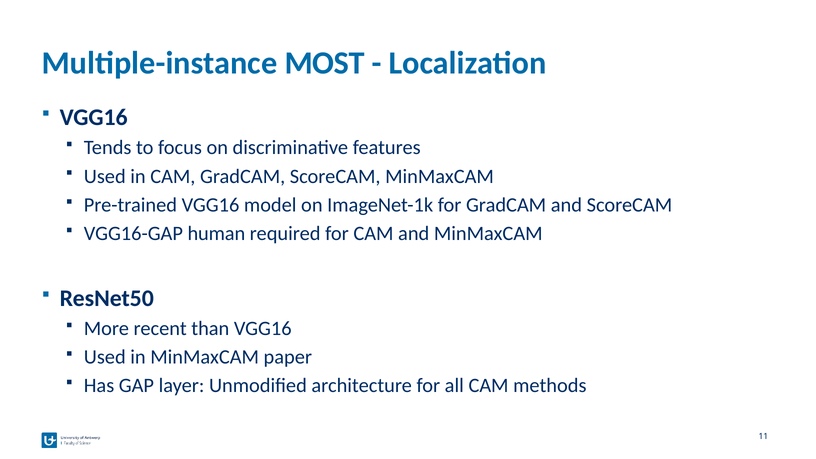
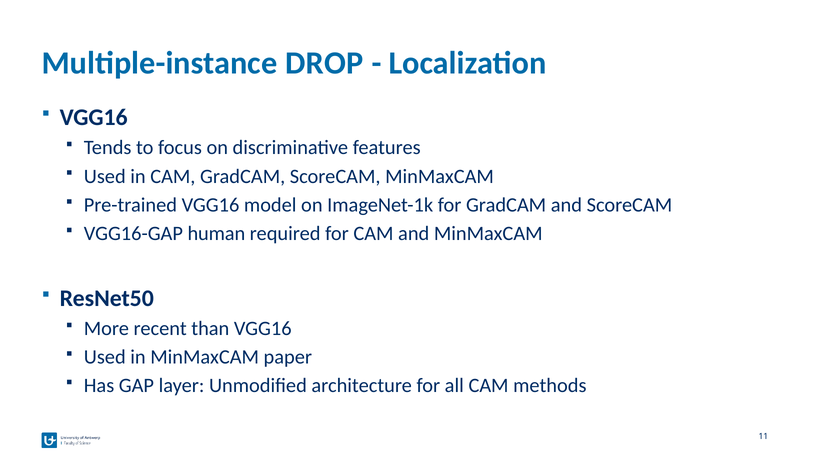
MOST: MOST -> DROP
